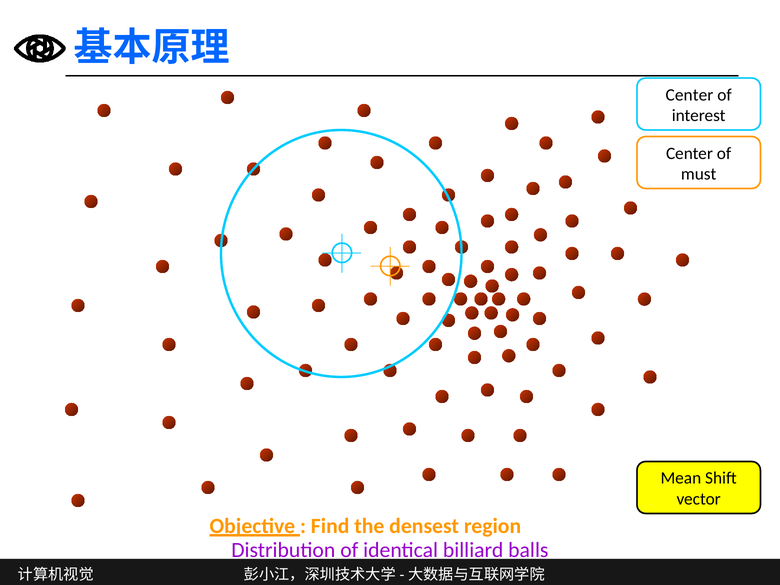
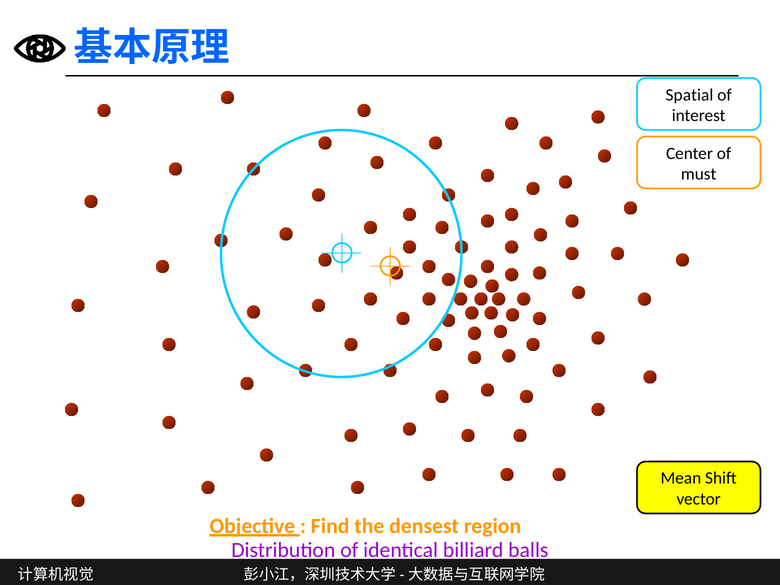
Center at (689, 95): Center -> Spatial
